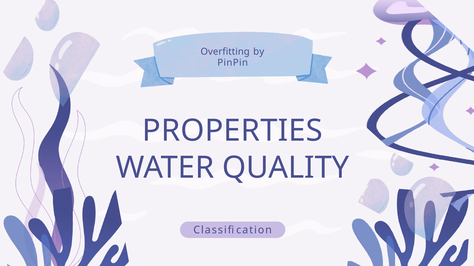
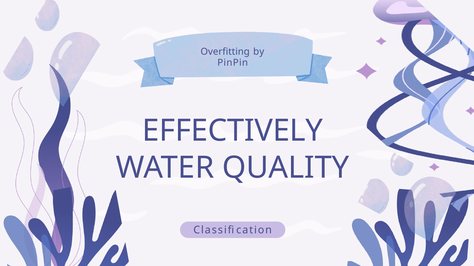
PROPERTIES: PROPERTIES -> EFFECTIVELY
